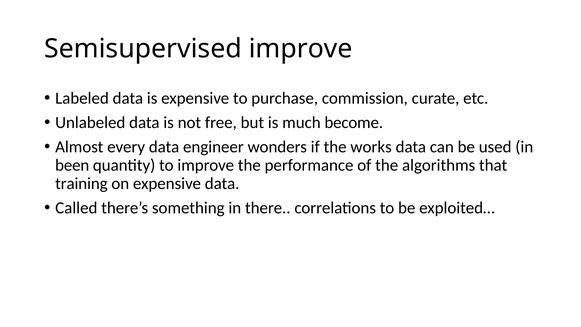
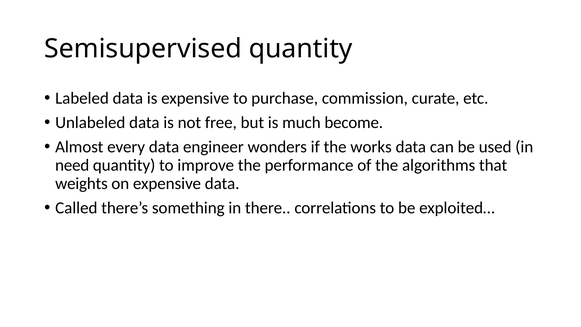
Semisupervised improve: improve -> quantity
been: been -> need
training: training -> weights
